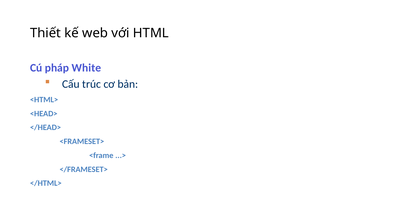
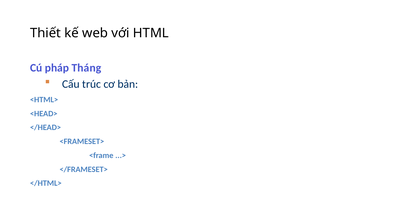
White: White -> Tháng
